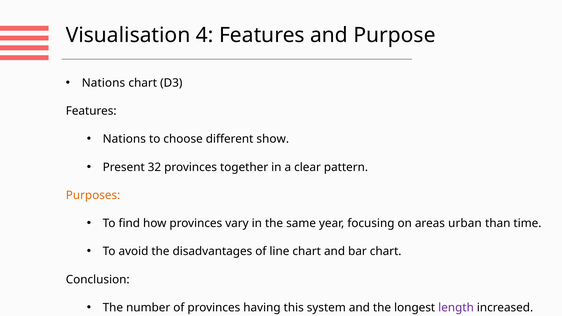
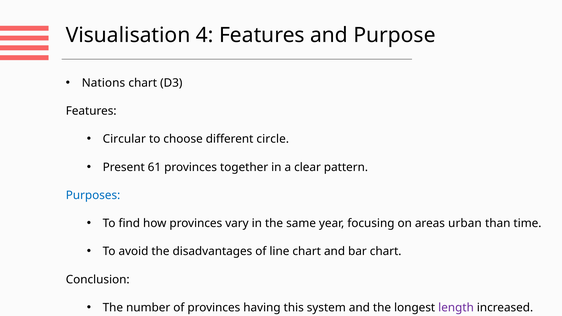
Nations at (124, 139): Nations -> Circular
show: show -> circle
32: 32 -> 61
Purposes colour: orange -> blue
